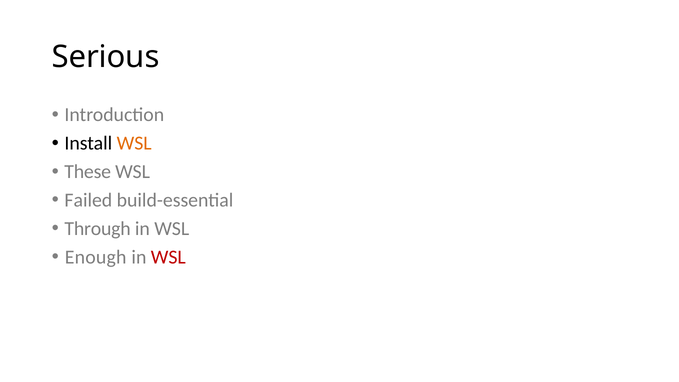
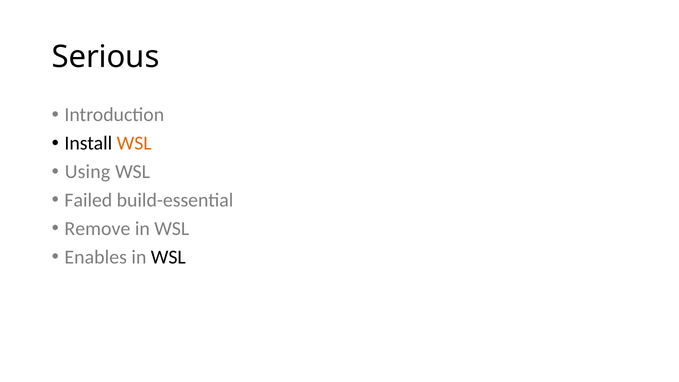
These: These -> Using
Through: Through -> Remove
Enough: Enough -> Enables
WSL at (168, 257) colour: red -> black
